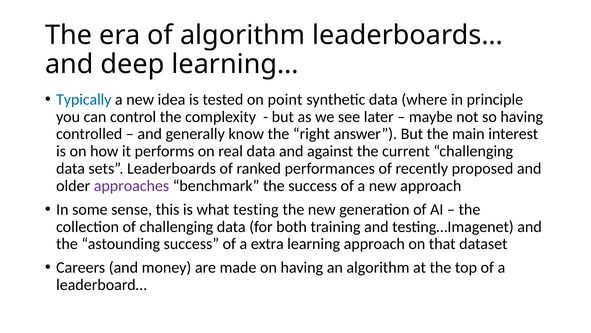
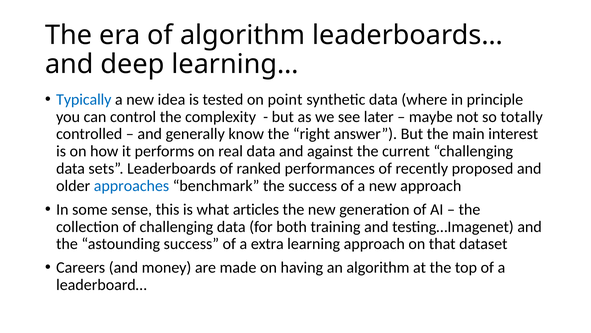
so having: having -> totally
approaches colour: purple -> blue
testing: testing -> articles
